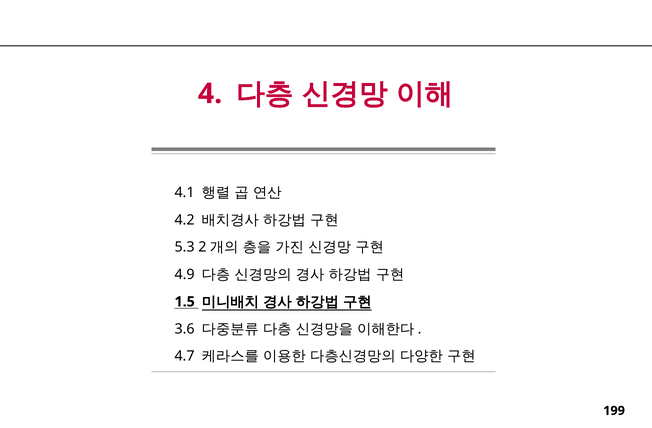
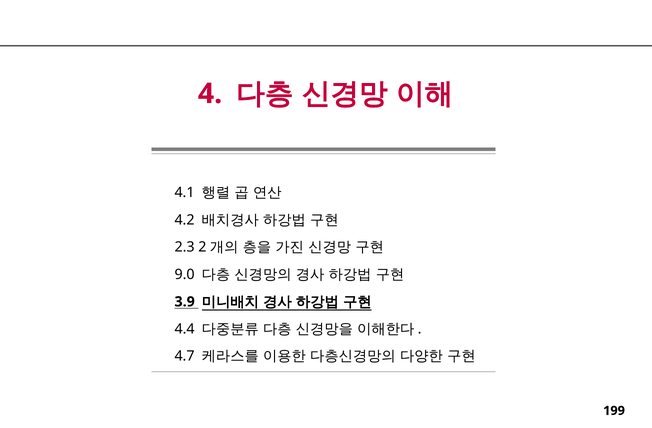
5.3: 5.3 -> 2.3
4.9: 4.9 -> 9.0
1.5: 1.5 -> 3.9
3.6: 3.6 -> 4.4
